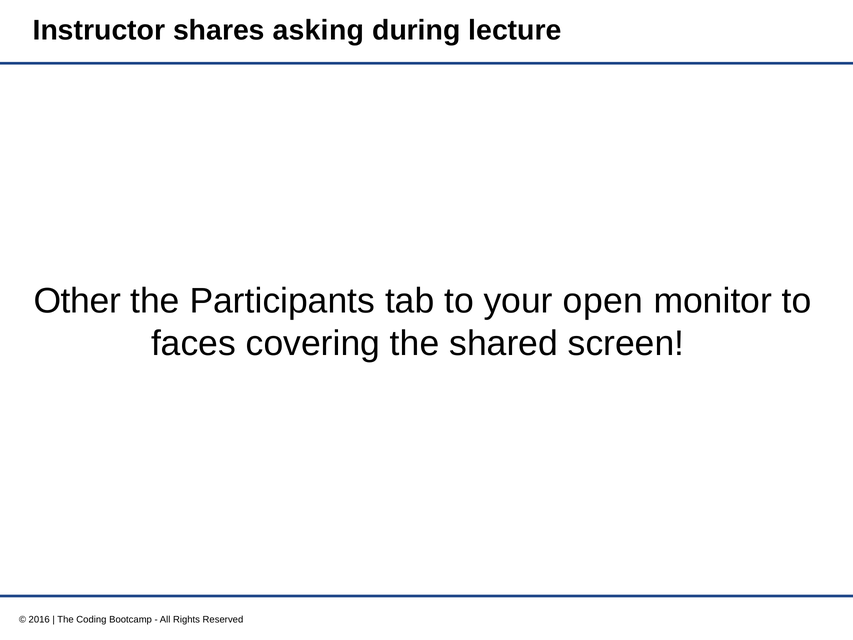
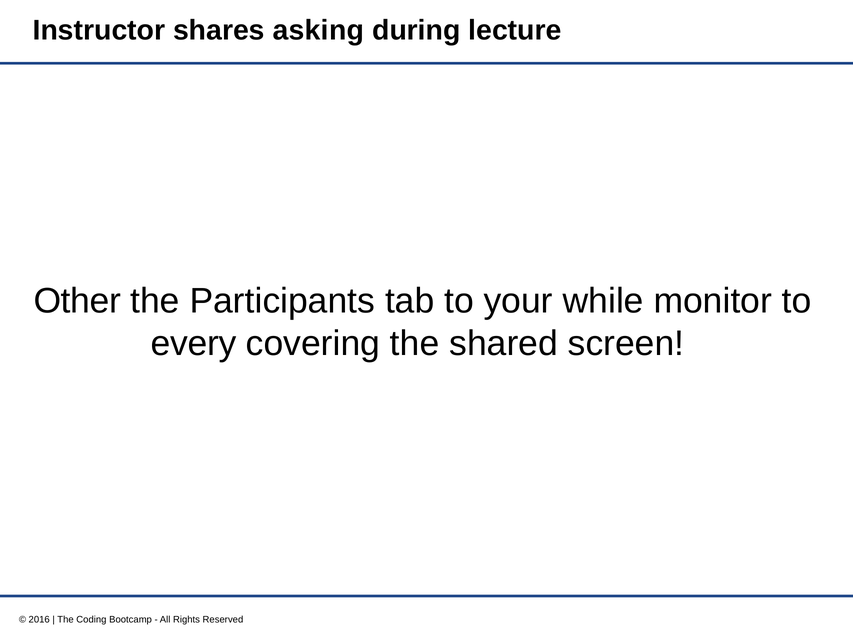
open: open -> while
faces: faces -> every
